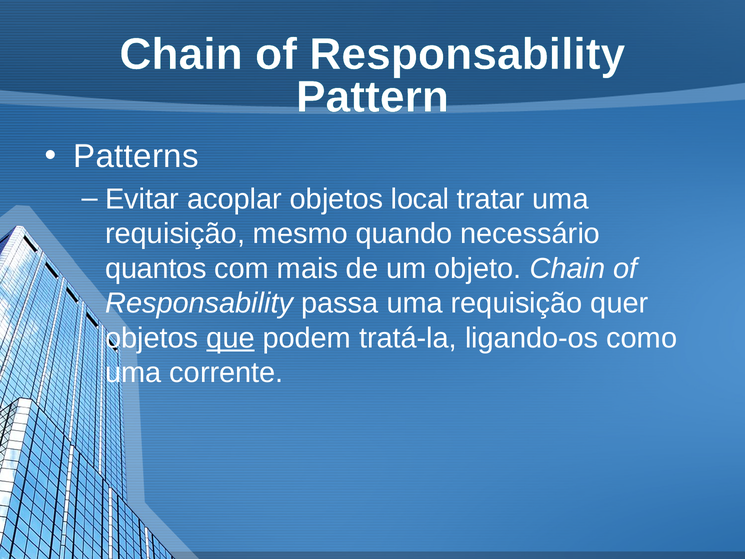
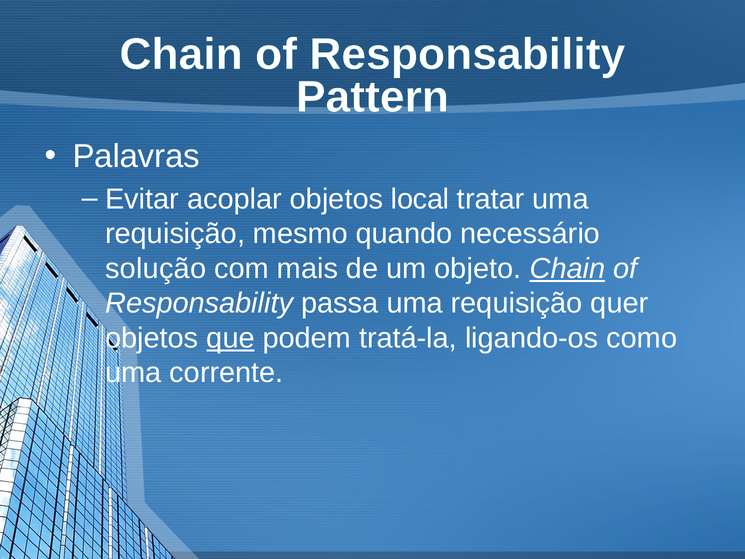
Patterns: Patterns -> Palavras
quantos: quantos -> solução
Chain at (567, 268) underline: none -> present
